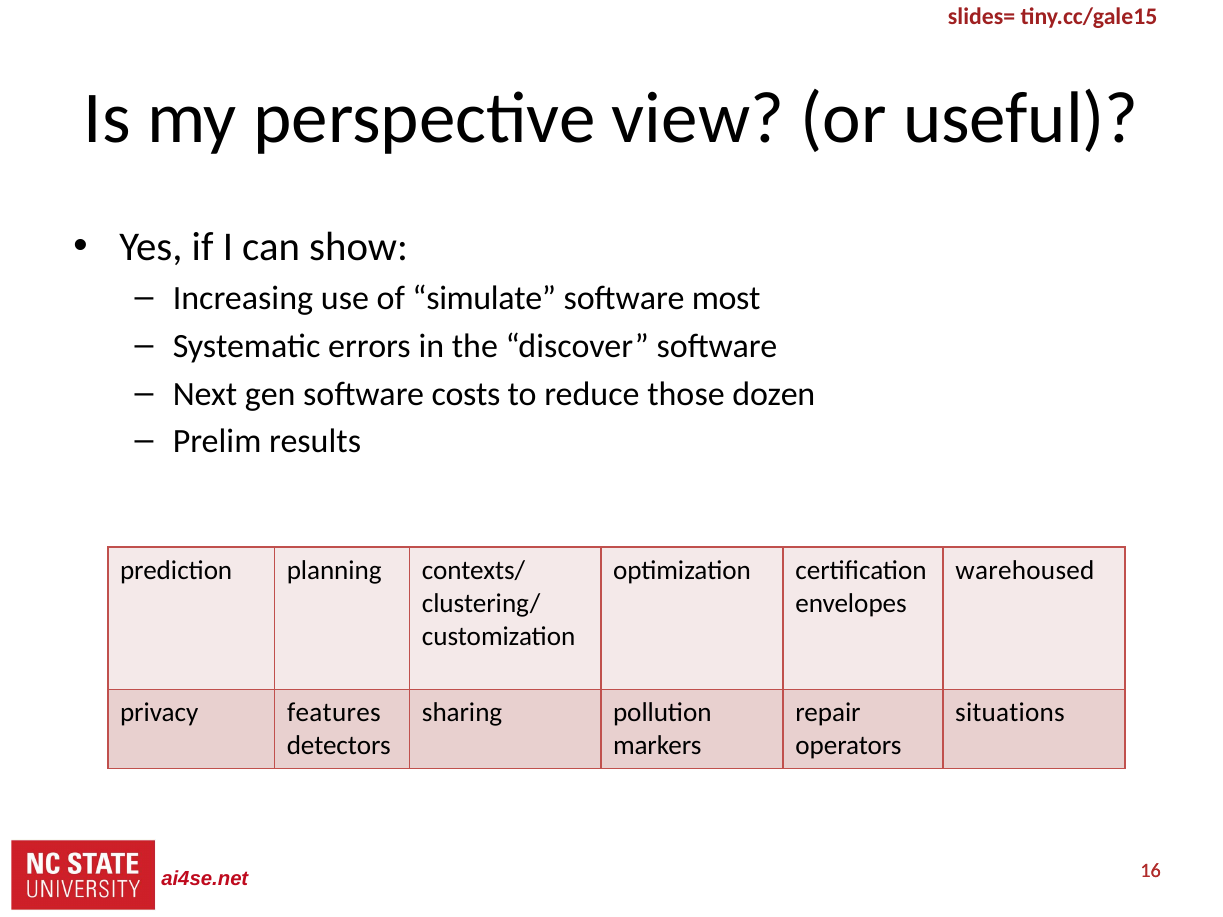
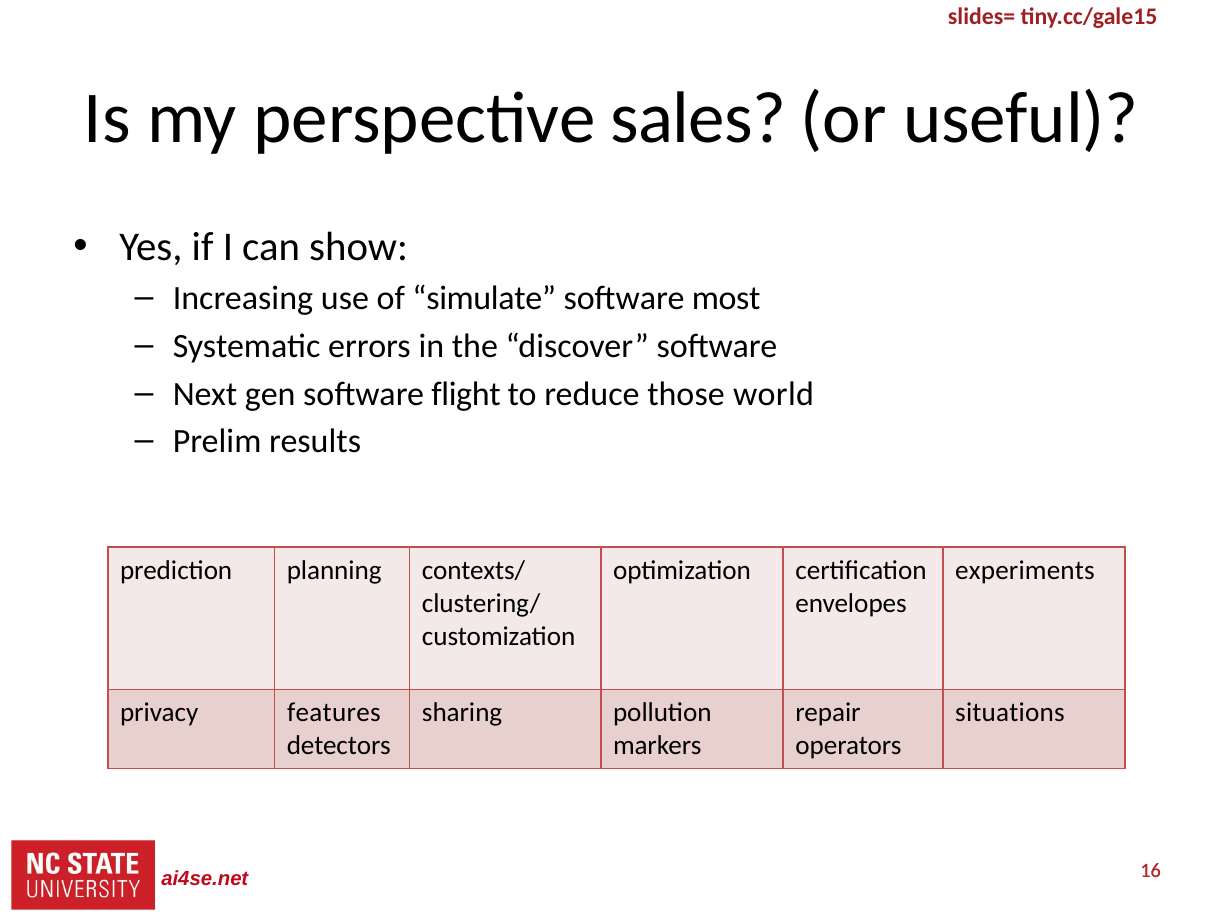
view: view -> sales
costs: costs -> flight
dozen: dozen -> world
warehoused: warehoused -> experiments
